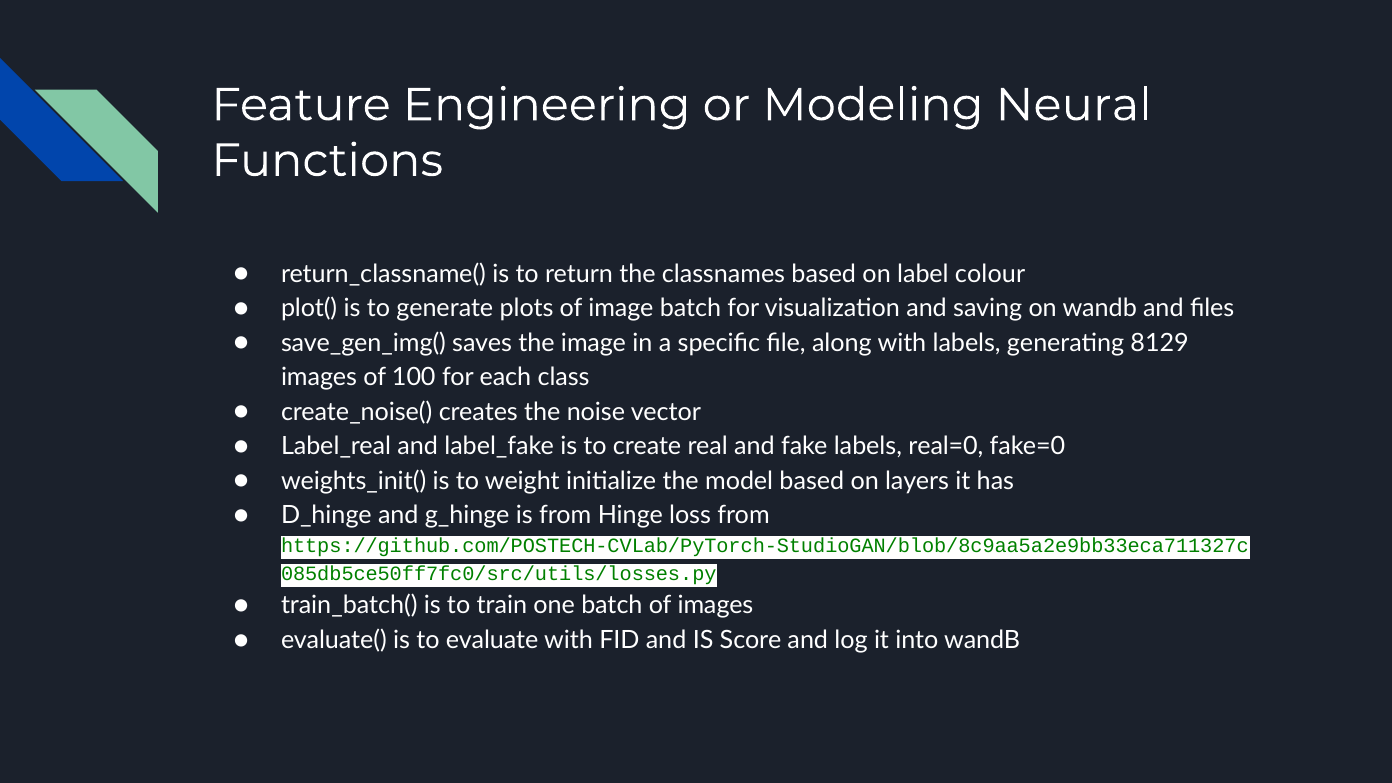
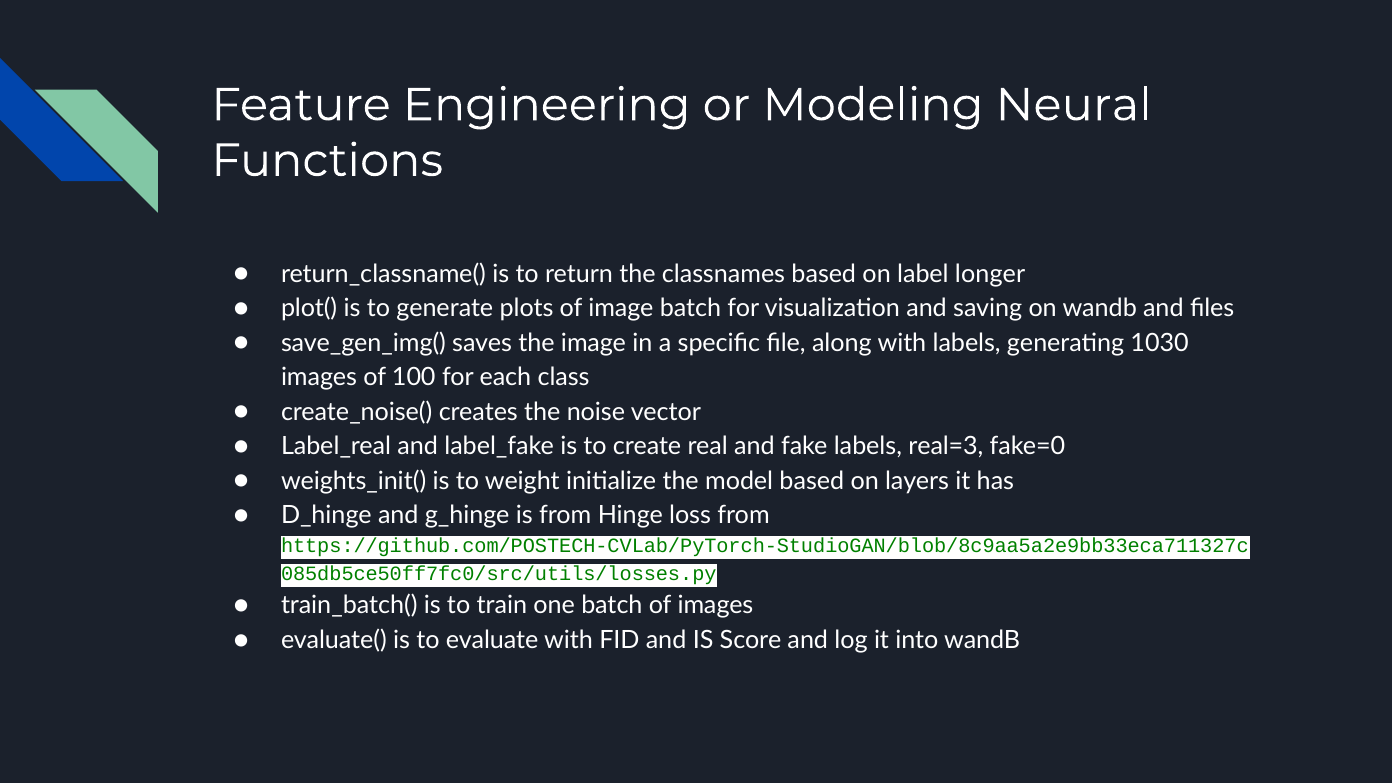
colour: colour -> longer
8129: 8129 -> 1030
real=0: real=0 -> real=3
